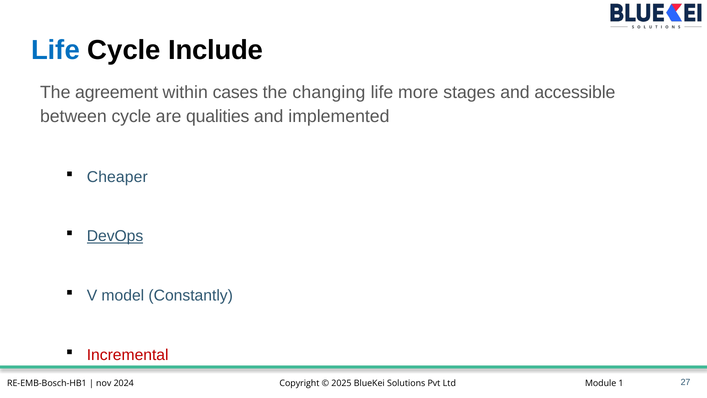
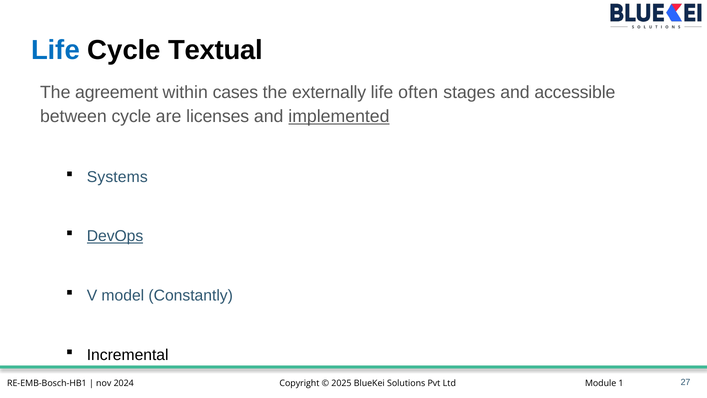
Include: Include -> Textual
changing: changing -> externally
more: more -> often
qualities: qualities -> licenses
implemented underline: none -> present
Cheaper: Cheaper -> Systems
Incremental colour: red -> black
